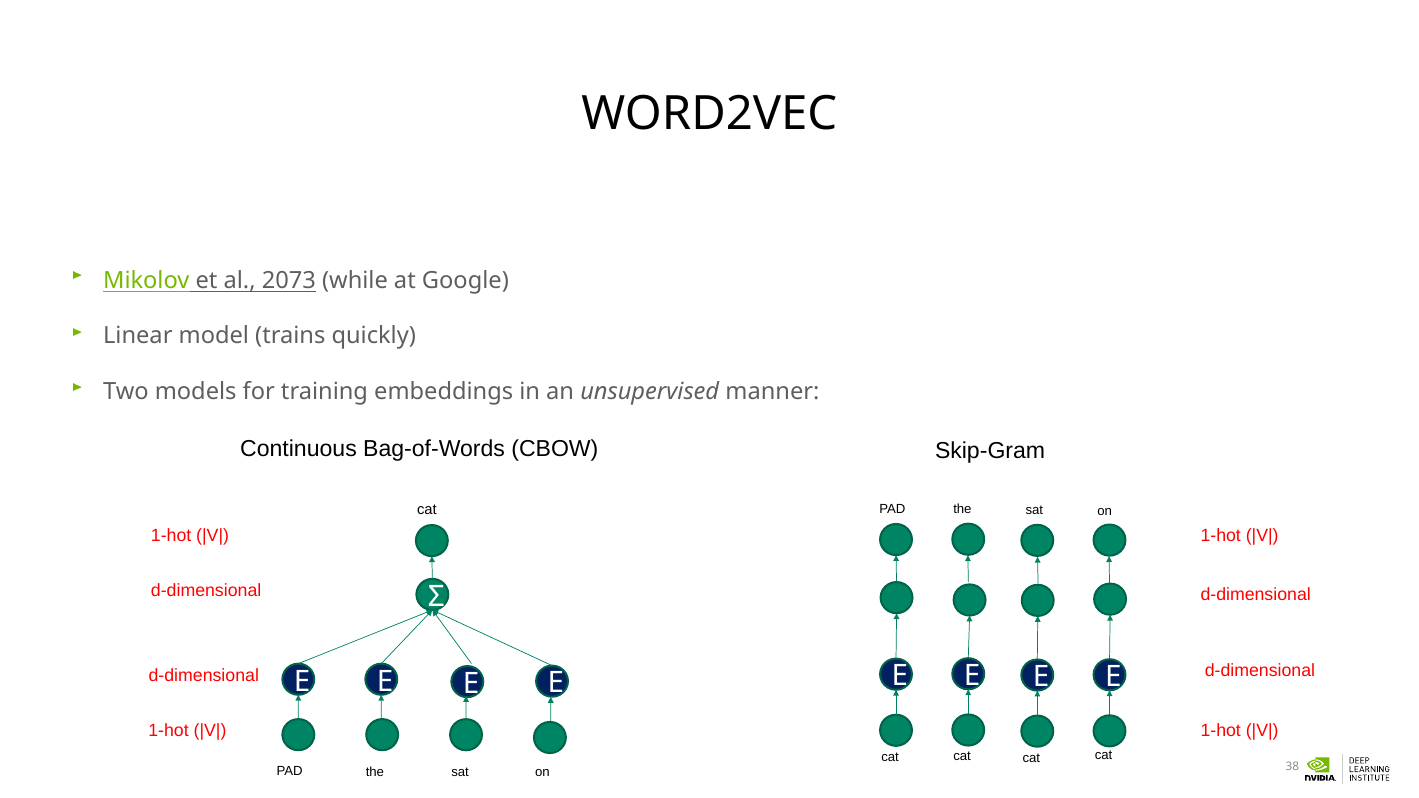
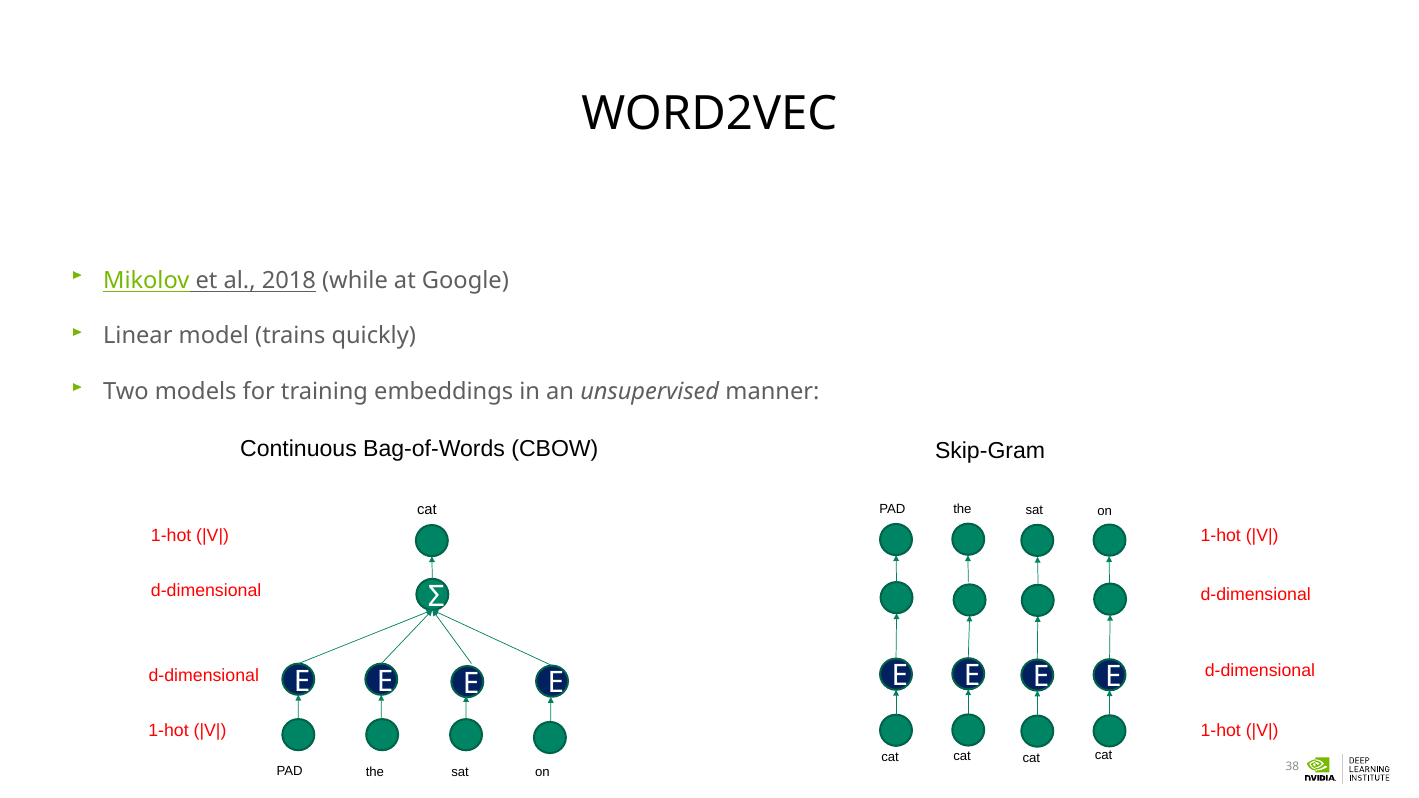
2073: 2073 -> 2018
